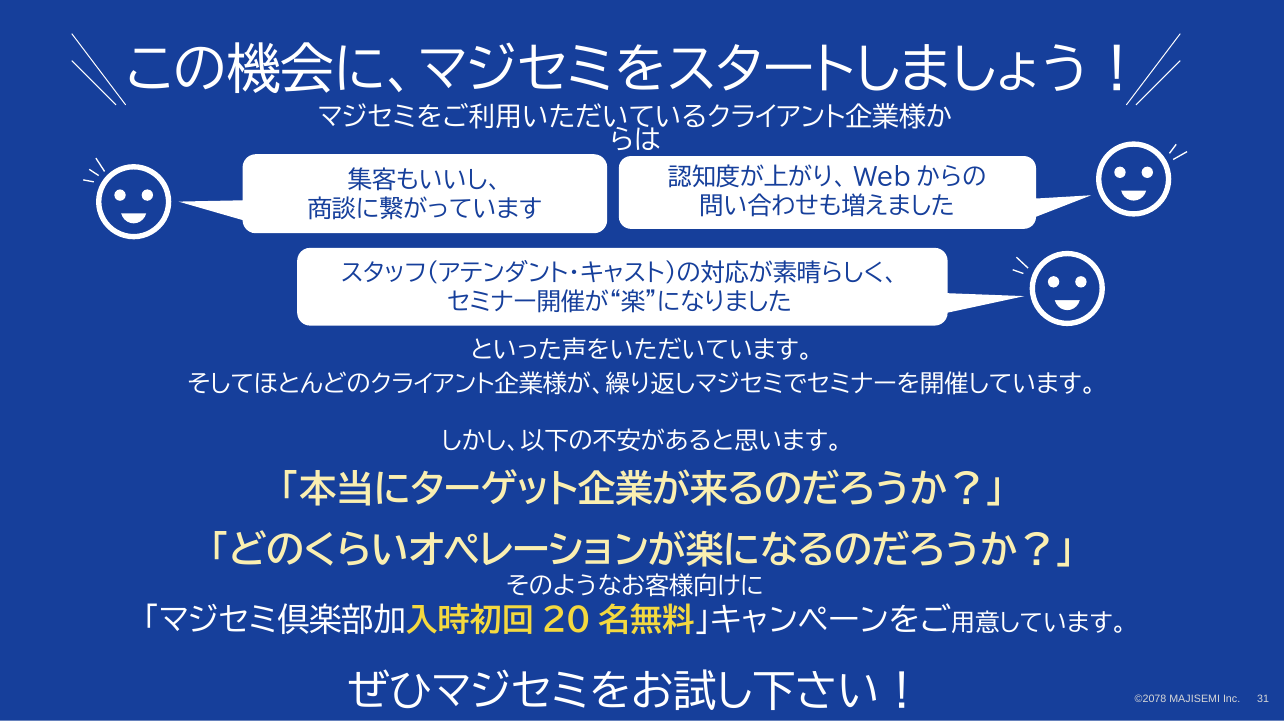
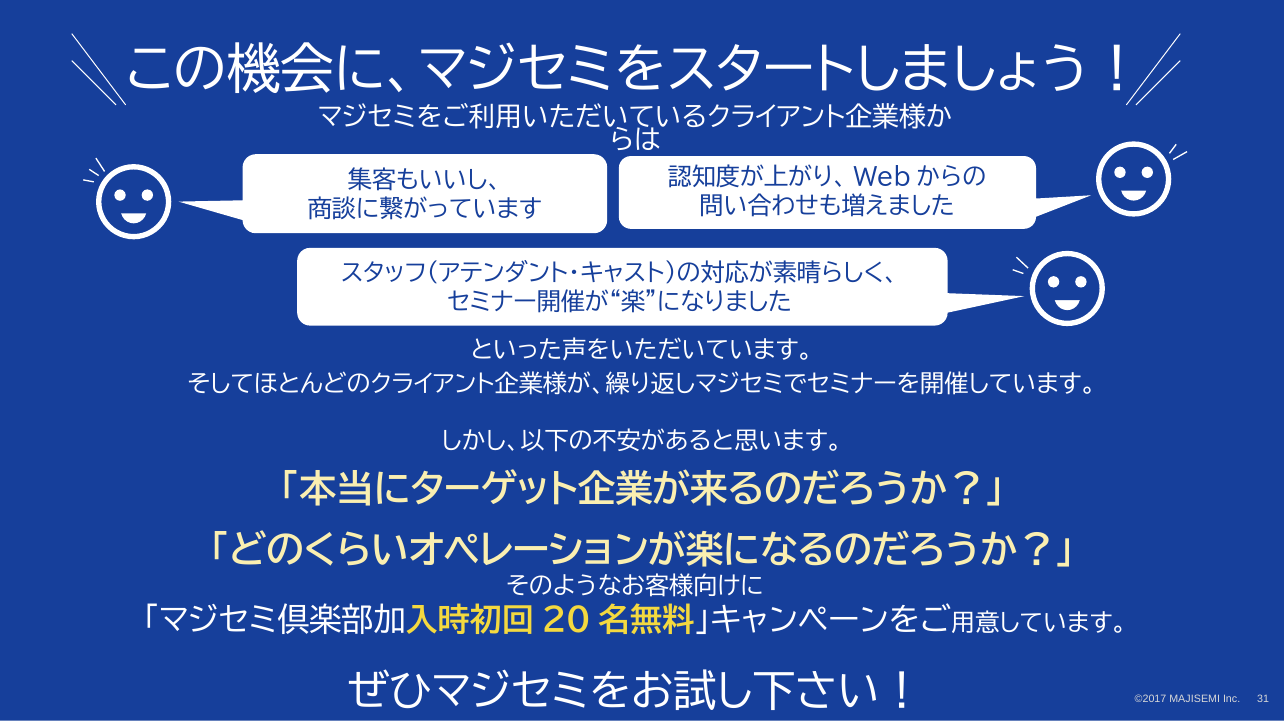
©2078: ©2078 -> ©2017
